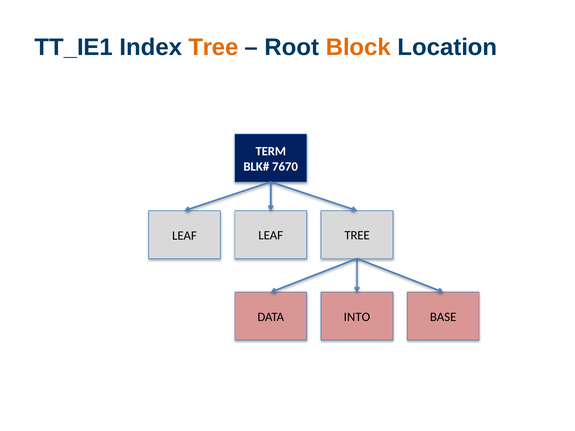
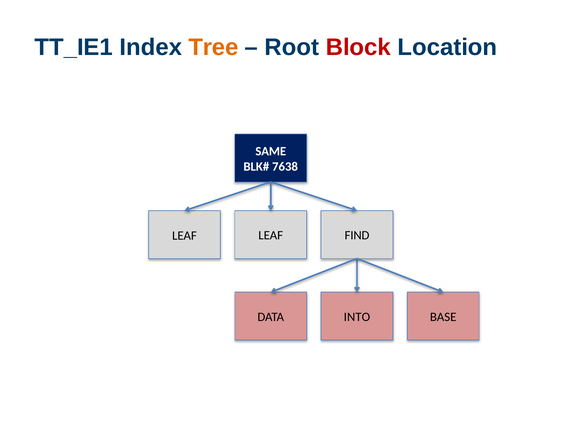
Block colour: orange -> red
TERM: TERM -> SAME
7670: 7670 -> 7638
LEAF TREE: TREE -> FIND
